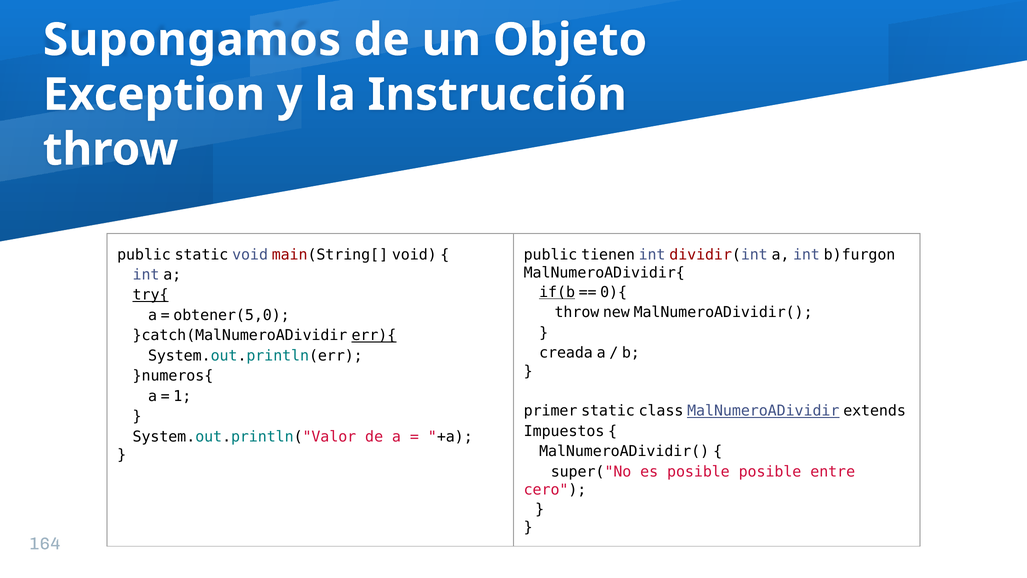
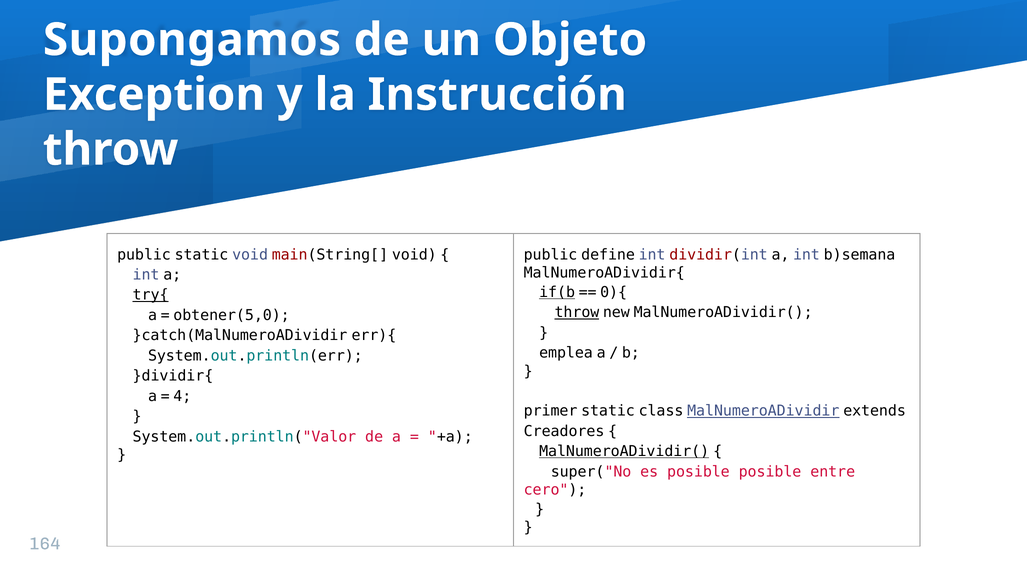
tienen: tienen -> define
b)furgon: b)furgon -> b)semana
throw at (577, 312) underline: none -> present
err){ underline: present -> none
creada: creada -> emplea
}numeros{: }numeros{ -> }dividir{
1: 1 -> 4
Impuestos: Impuestos -> Creadores
MalNumeroADividir( at (624, 451) underline: none -> present
